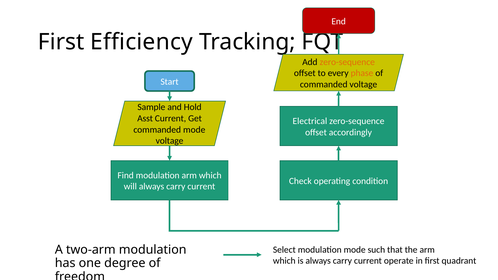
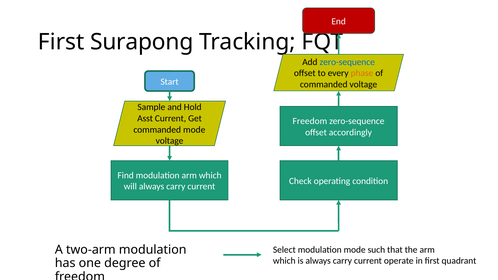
Efficiency: Efficiency -> Surapong
zero-sequence at (347, 62) colour: orange -> blue
Electrical at (310, 121): Electrical -> Freedom
